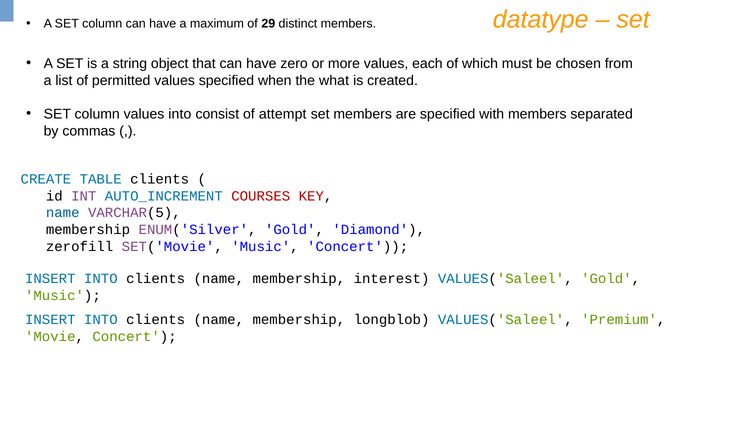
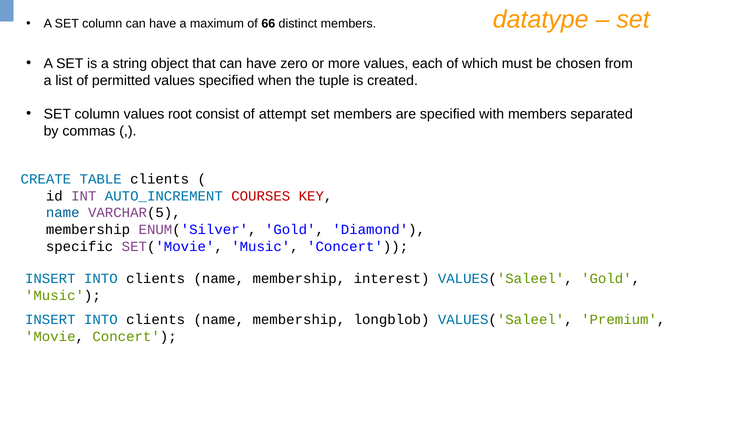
29: 29 -> 66
what: what -> tuple
values into: into -> root
zerofill: zerofill -> specific
